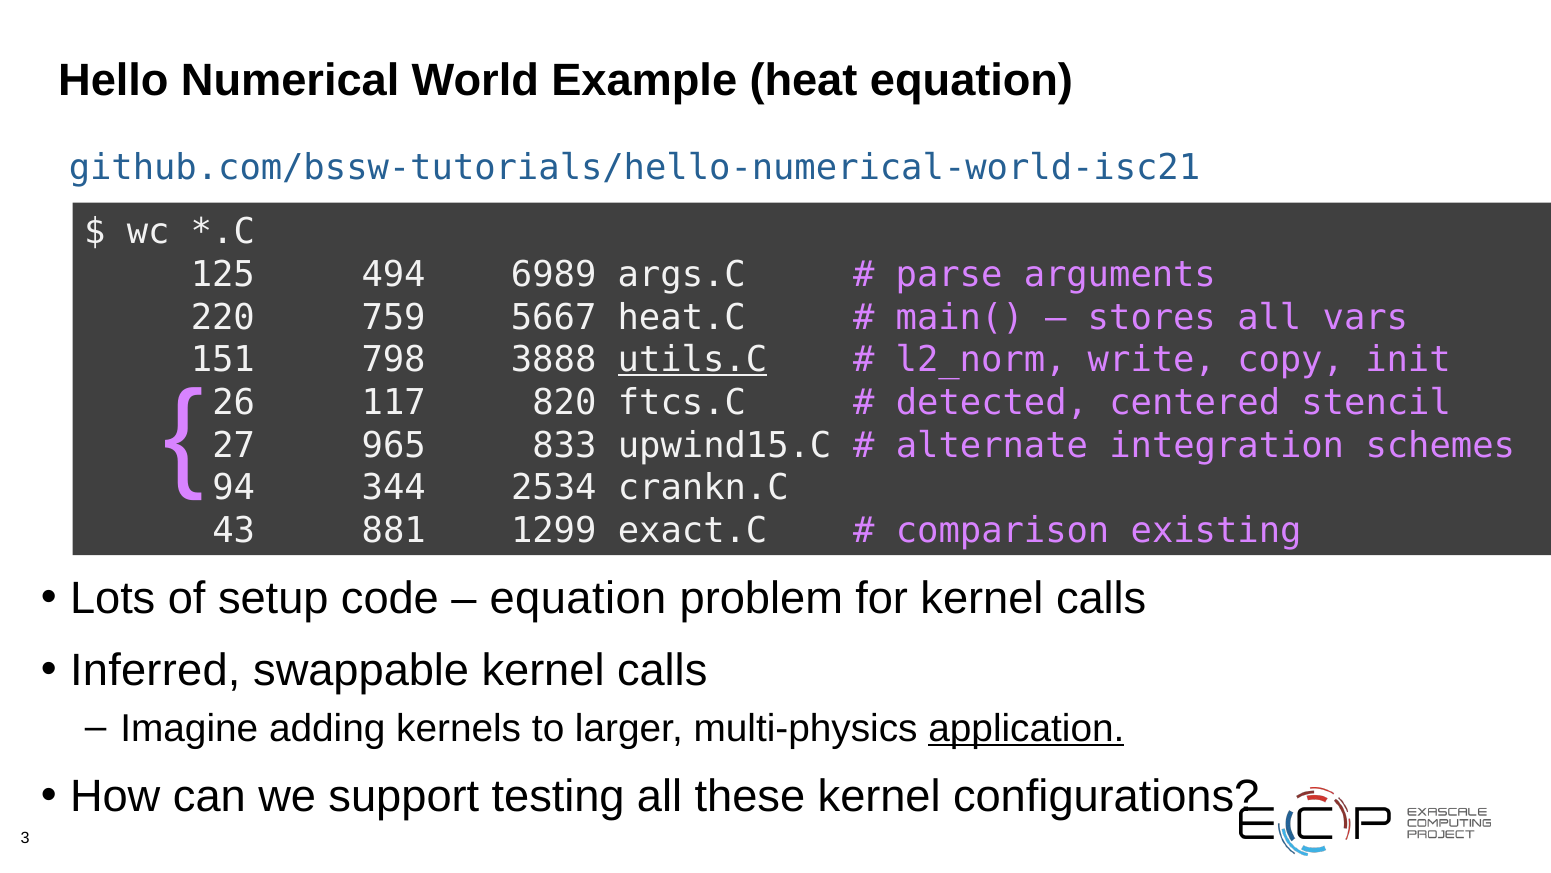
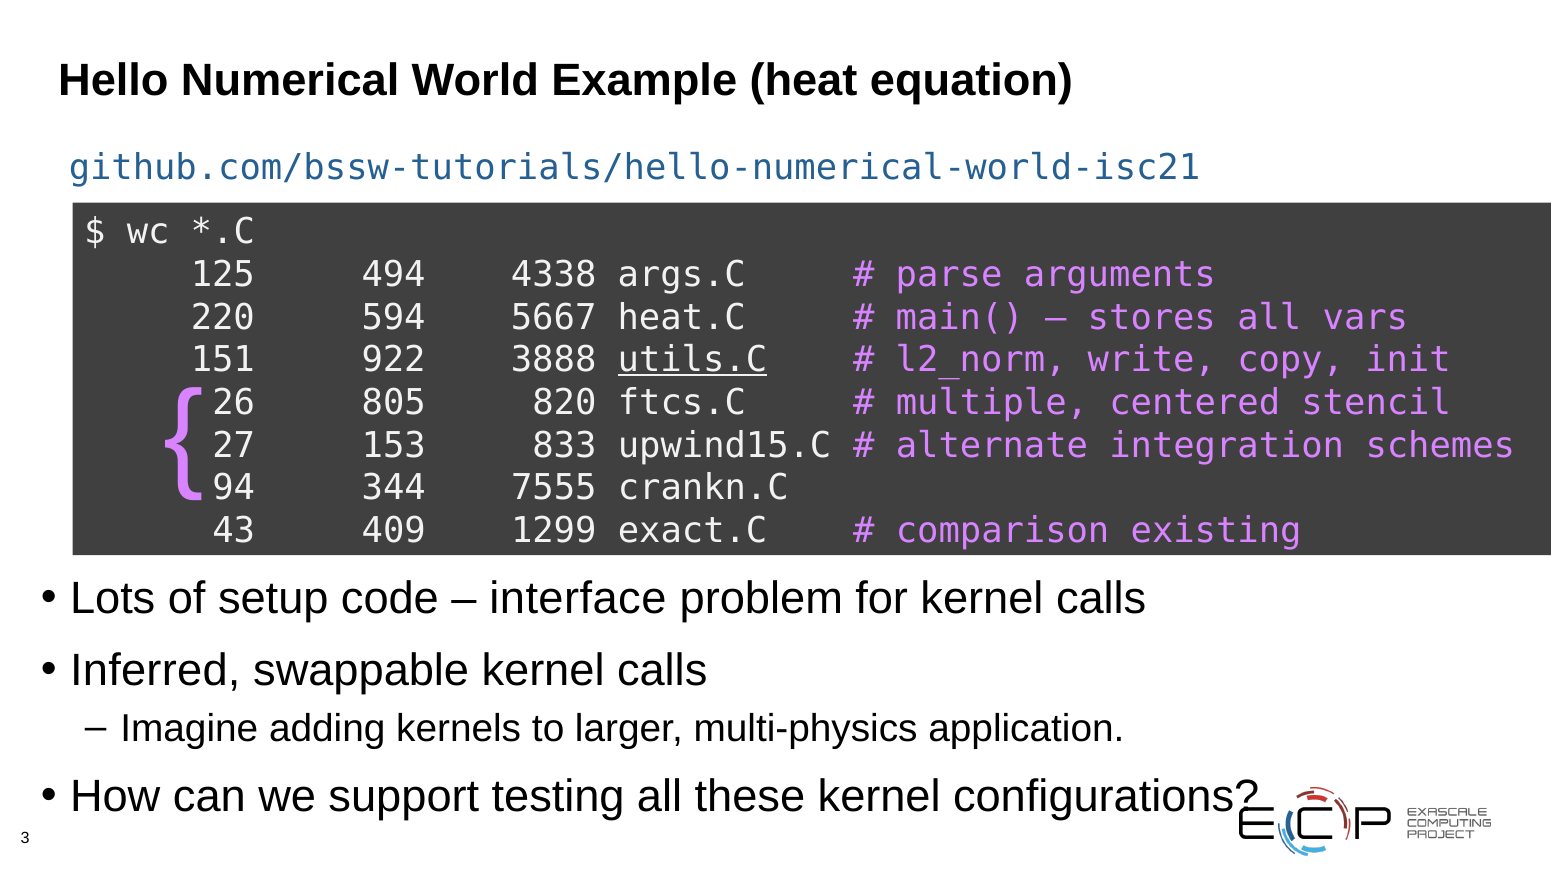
6989: 6989 -> 4338
759: 759 -> 594
798: 798 -> 922
117: 117 -> 805
detected: detected -> multiple
965: 965 -> 153
2534: 2534 -> 7555
881: 881 -> 409
equation at (578, 598): equation -> interface
application underline: present -> none
